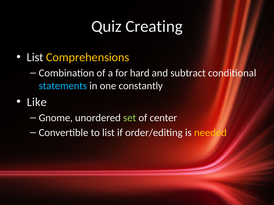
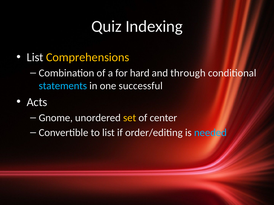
Creating: Creating -> Indexing
subtract: subtract -> through
constantly: constantly -> successful
Like: Like -> Acts
set colour: light green -> yellow
needed colour: yellow -> light blue
